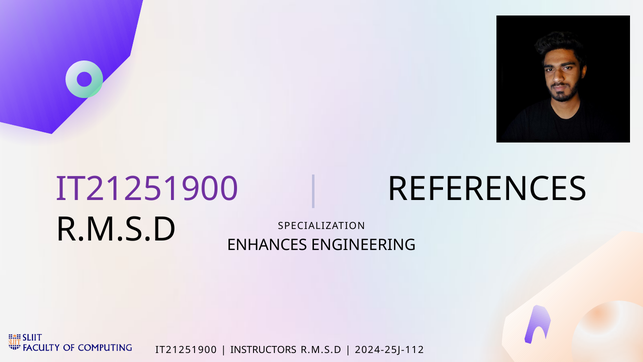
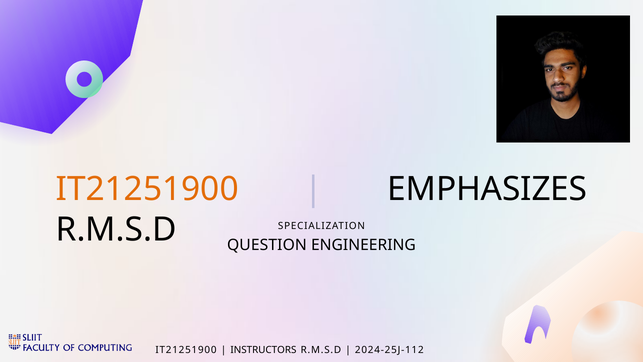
IT21251900 at (147, 189) colour: purple -> orange
REFERENCES: REFERENCES -> EMPHASIZES
ENHANCES: ENHANCES -> QUESTION
